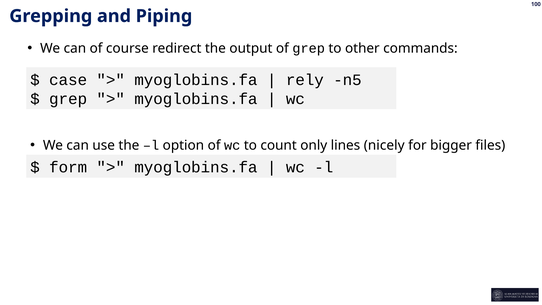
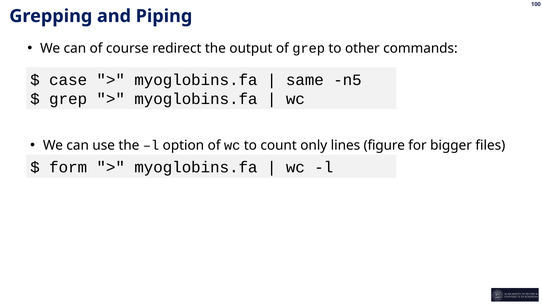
rely: rely -> same
nicely: nicely -> figure
